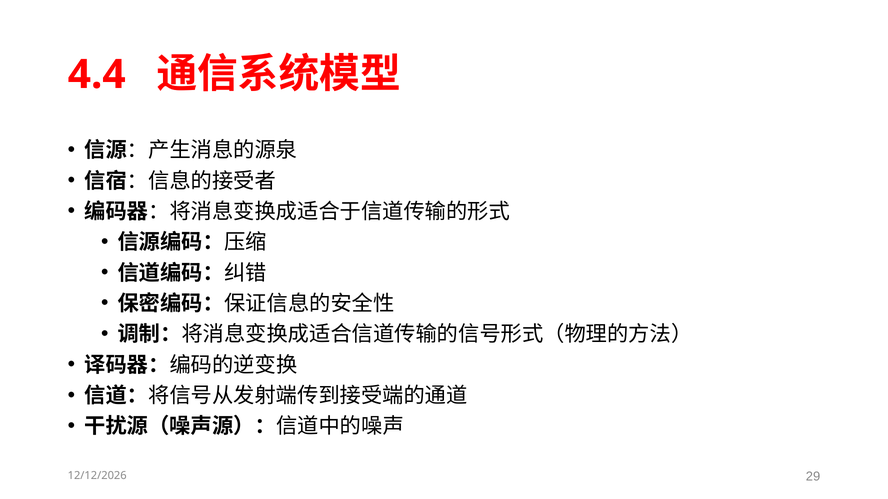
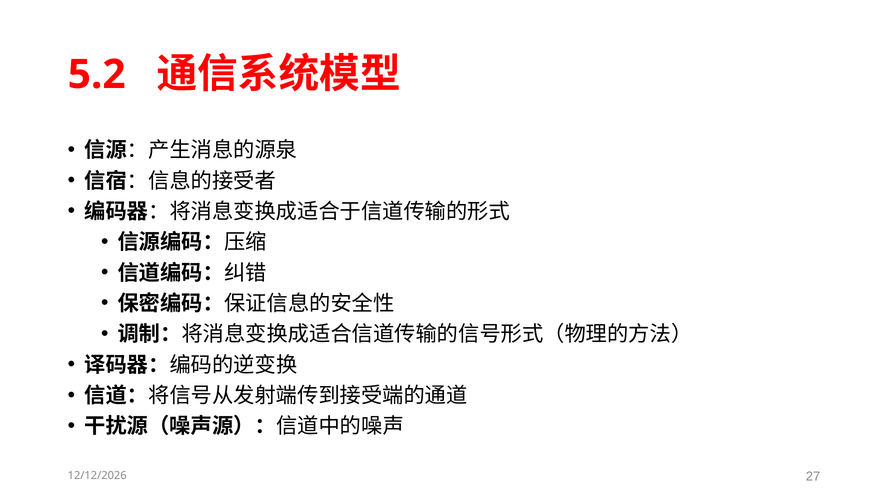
4.4: 4.4 -> 5.2
29: 29 -> 27
